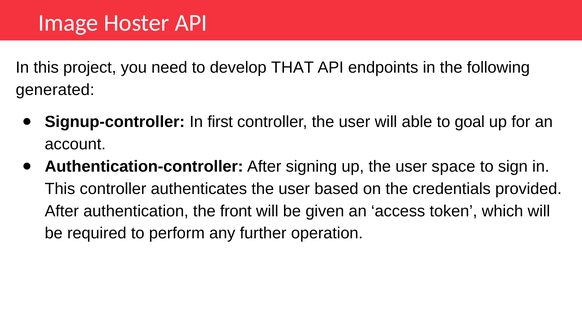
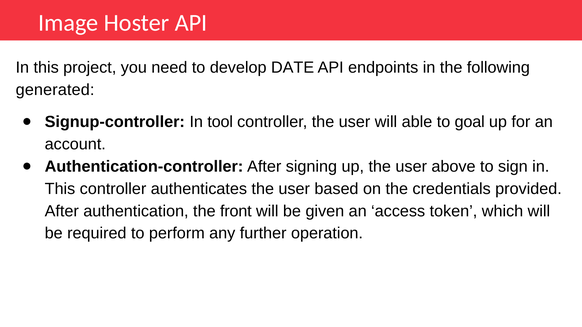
THAT: THAT -> DATE
first: first -> tool
space: space -> above
